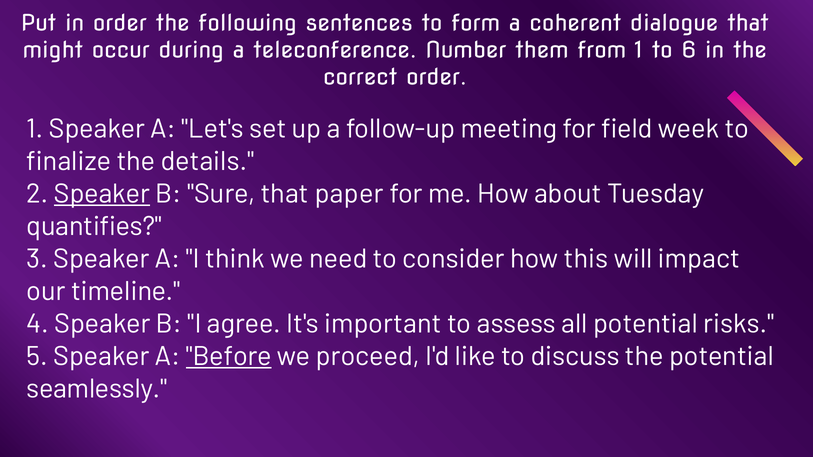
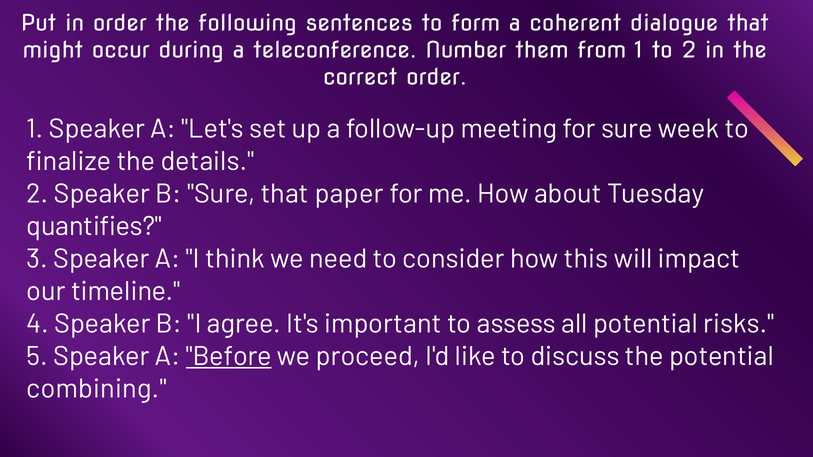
to 6: 6 -> 2
for field: field -> sure
Speaker at (102, 194) underline: present -> none
seamlessly: seamlessly -> combining
